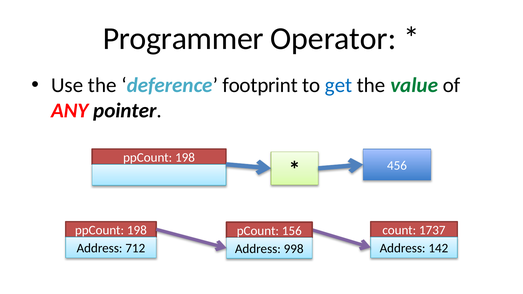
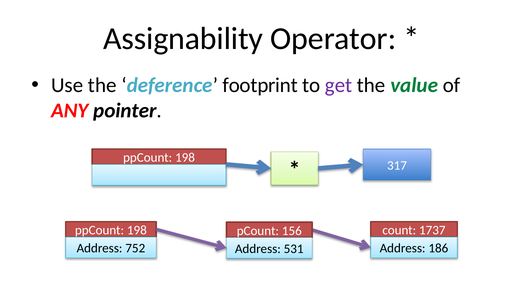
Programmer: Programmer -> Assignability
get colour: blue -> purple
456: 456 -> 317
712: 712 -> 752
142: 142 -> 186
998: 998 -> 531
